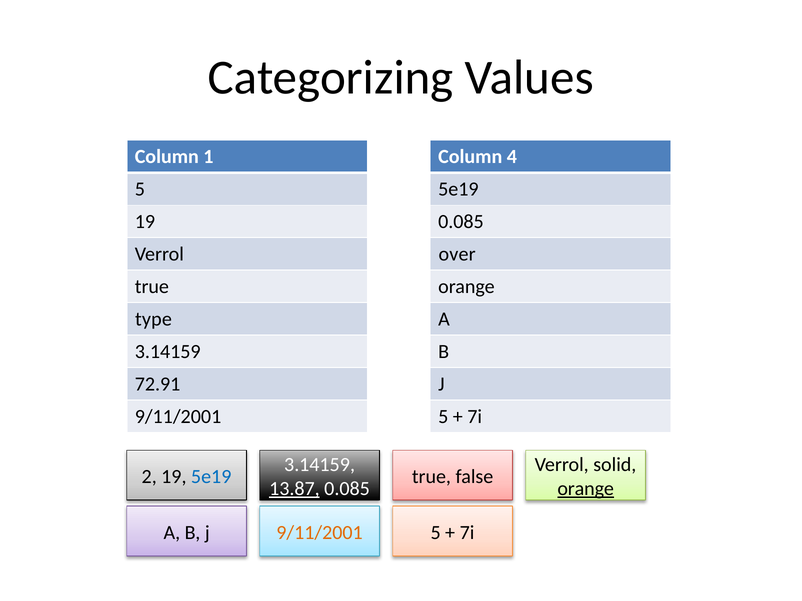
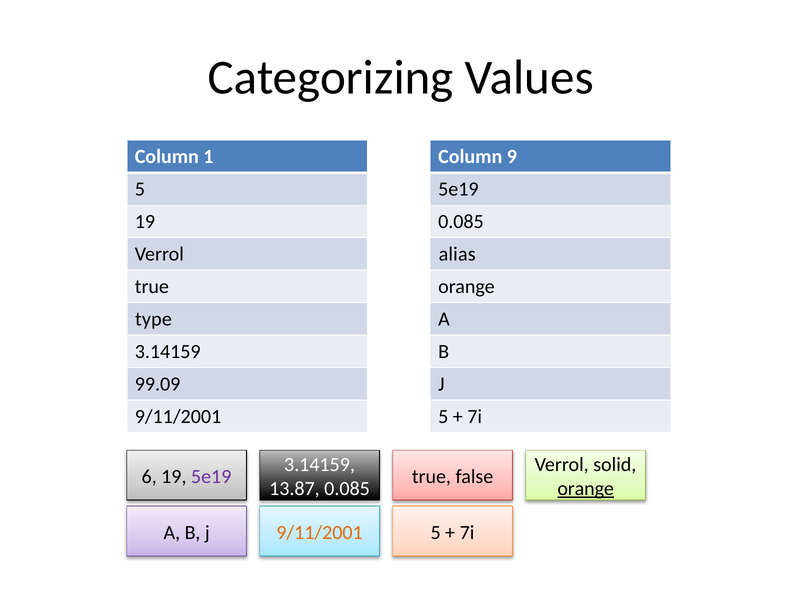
4: 4 -> 9
over: over -> alias
72.91: 72.91 -> 99.09
2: 2 -> 6
5e19 at (211, 477) colour: blue -> purple
13.87 underline: present -> none
